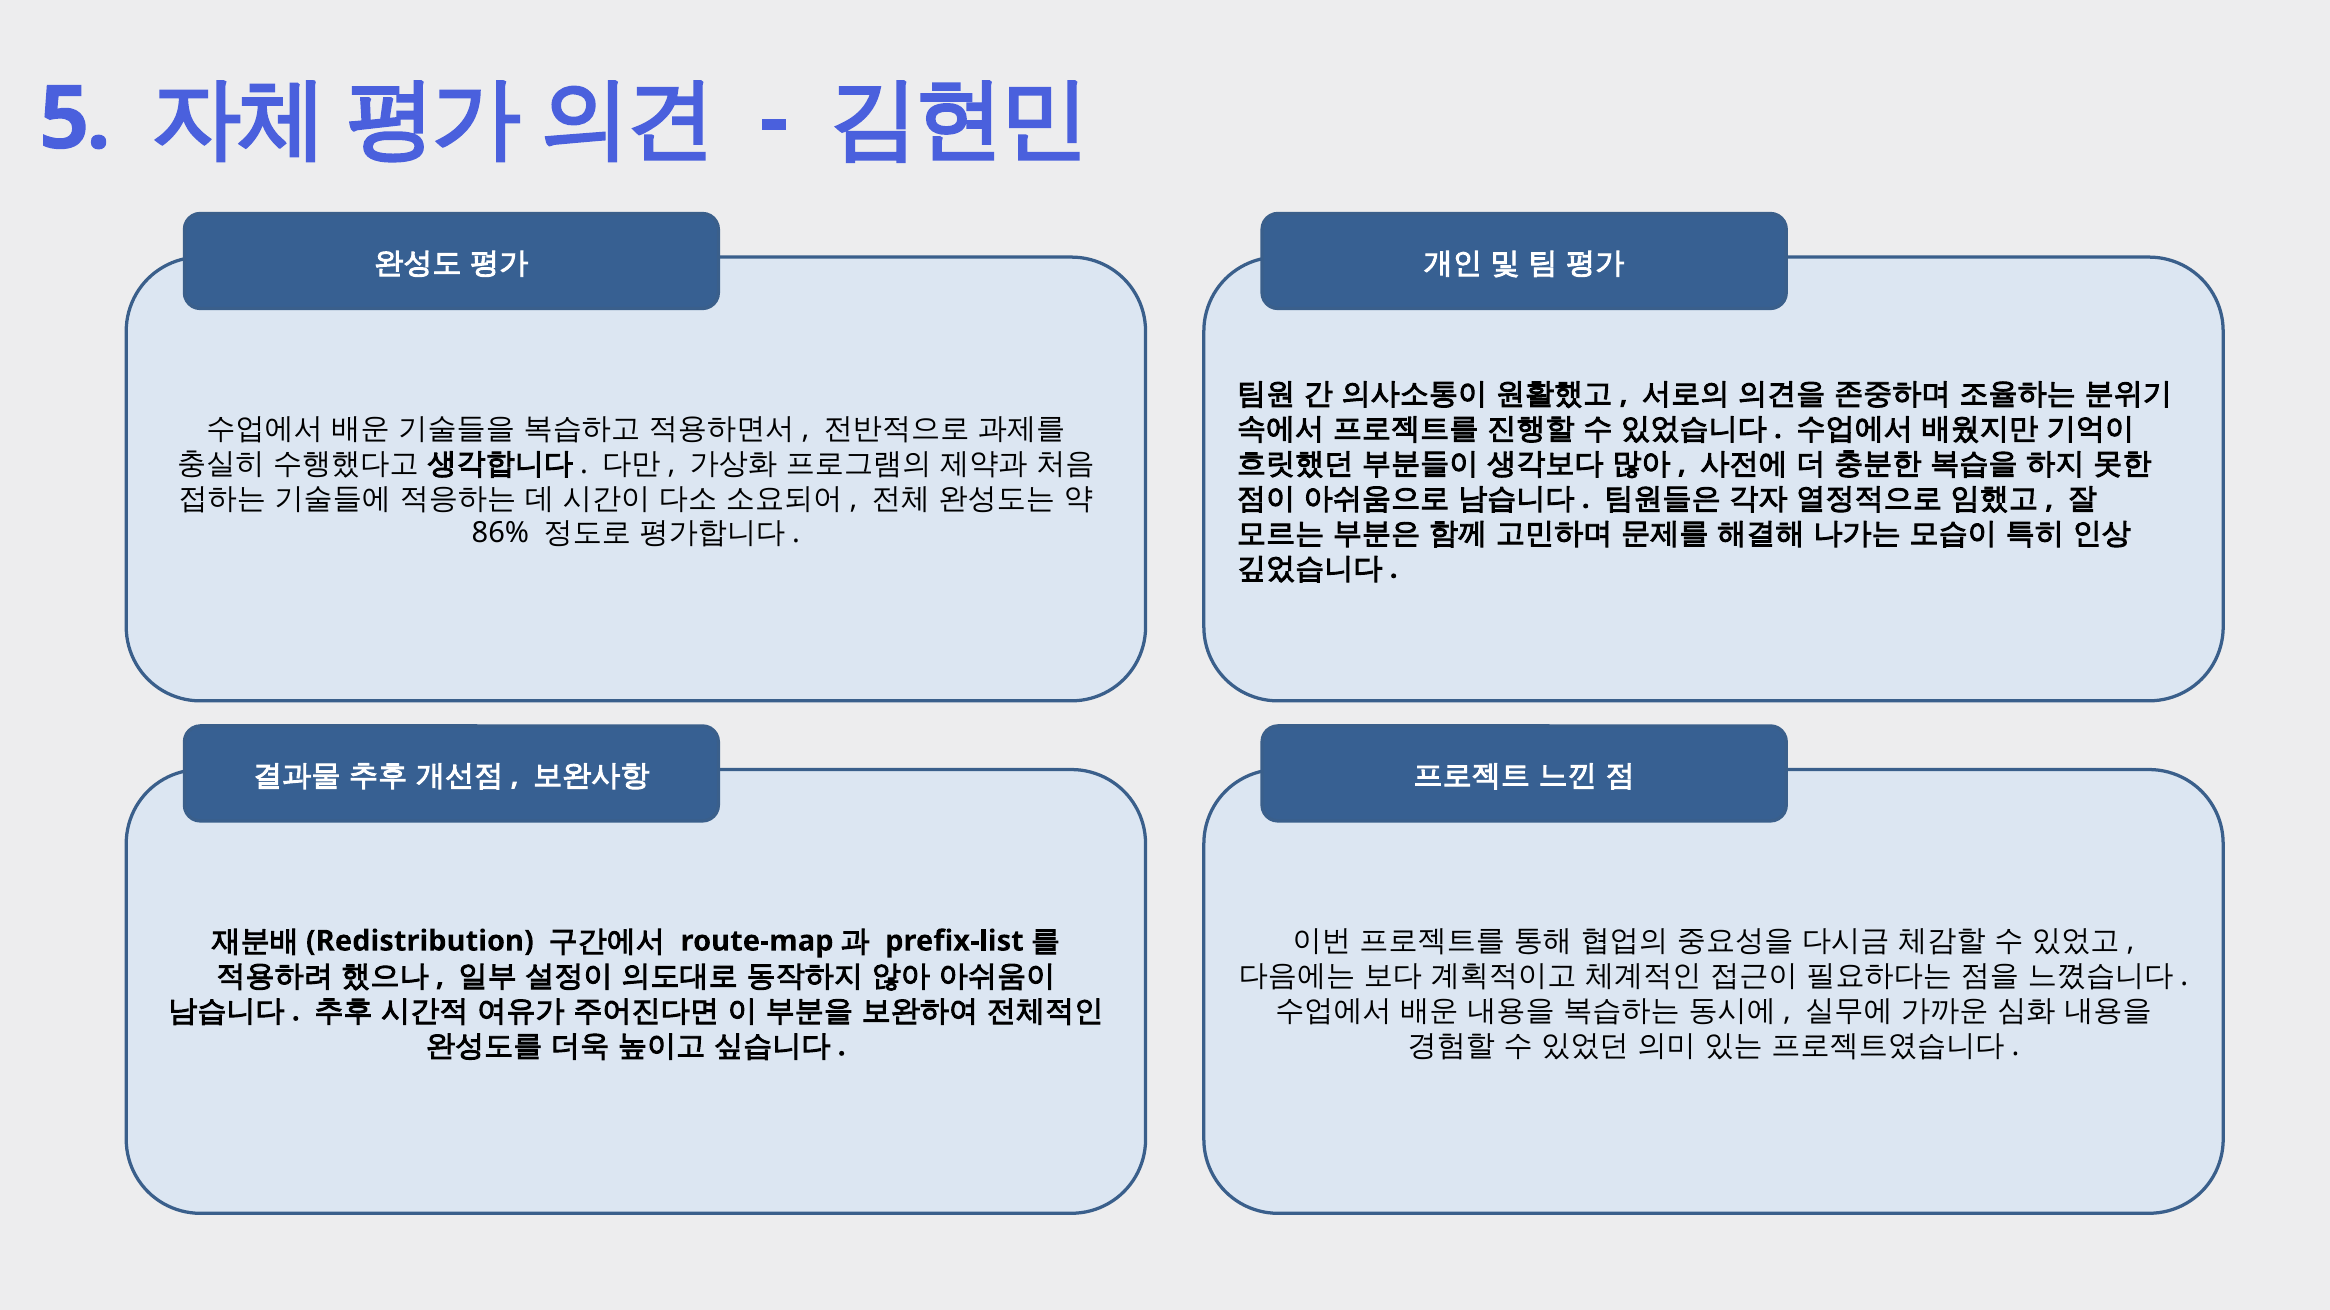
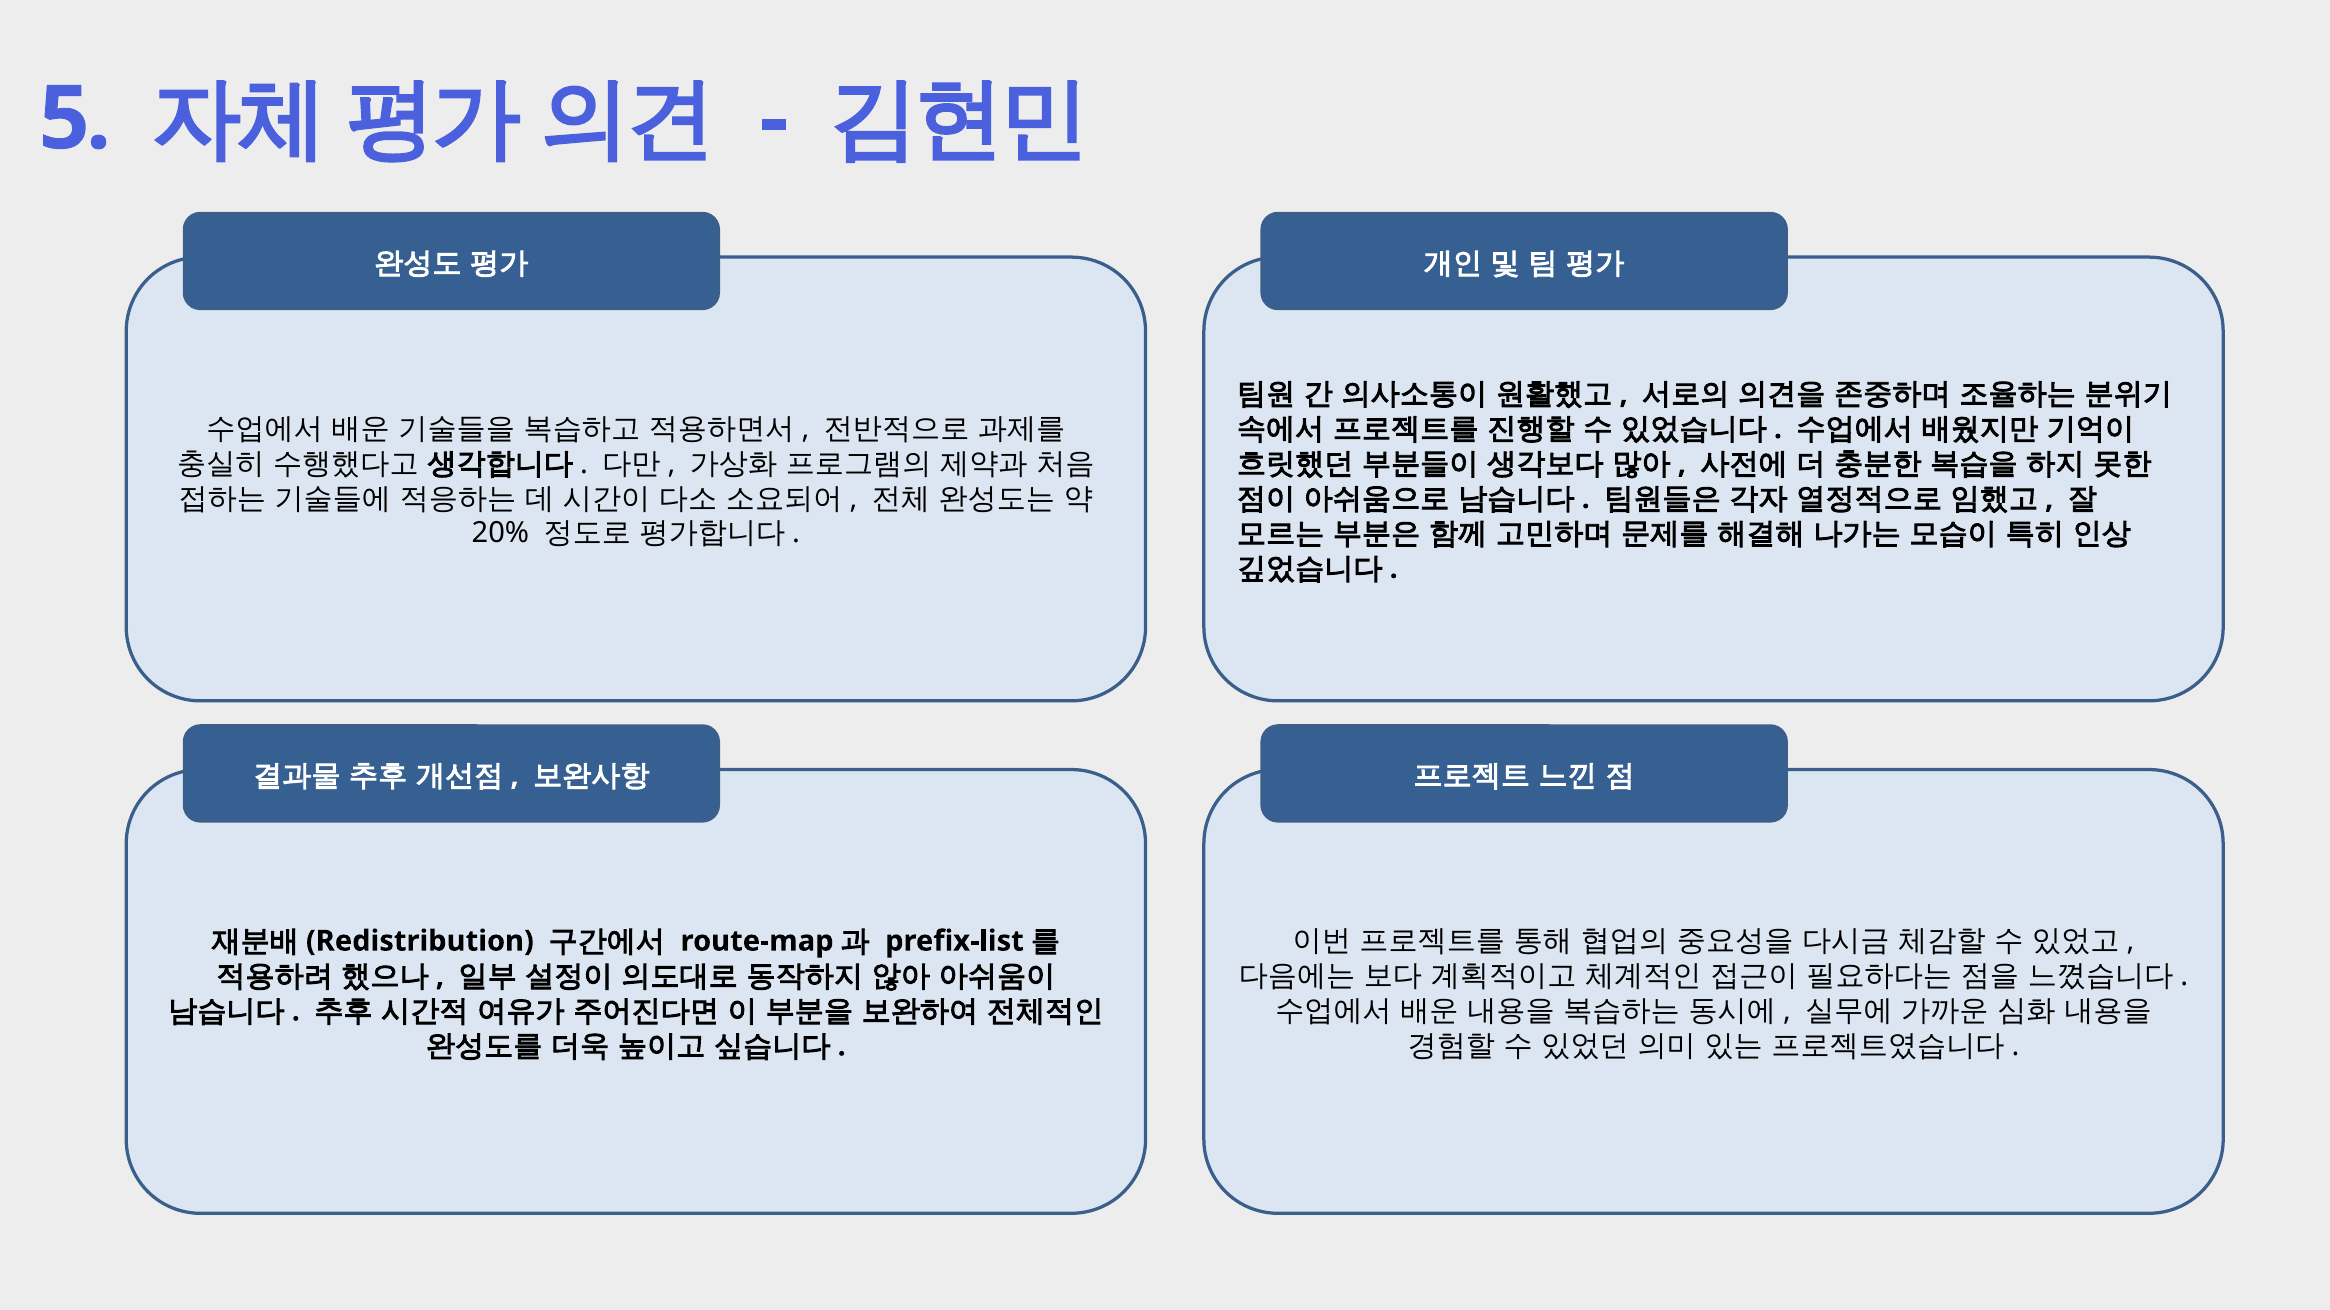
86%: 86% -> 20%
